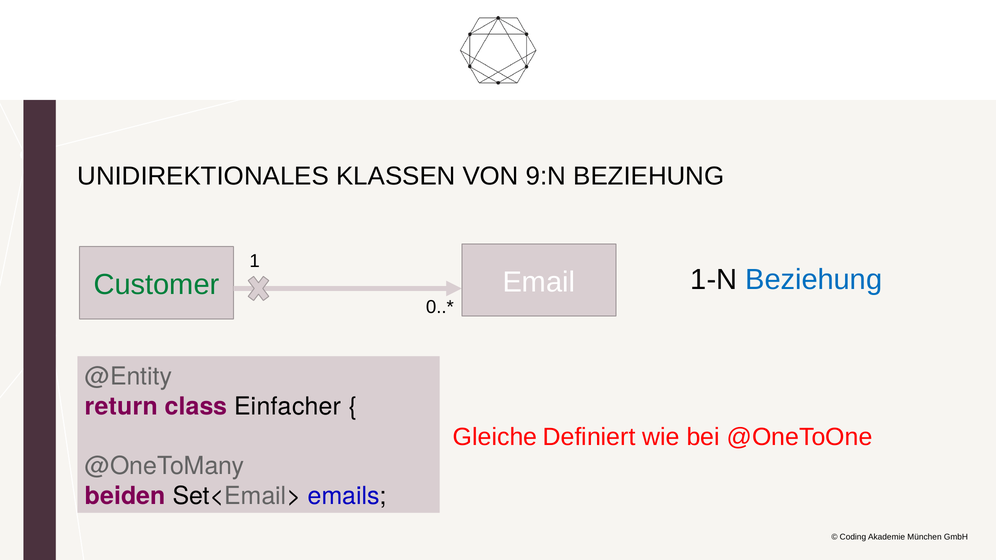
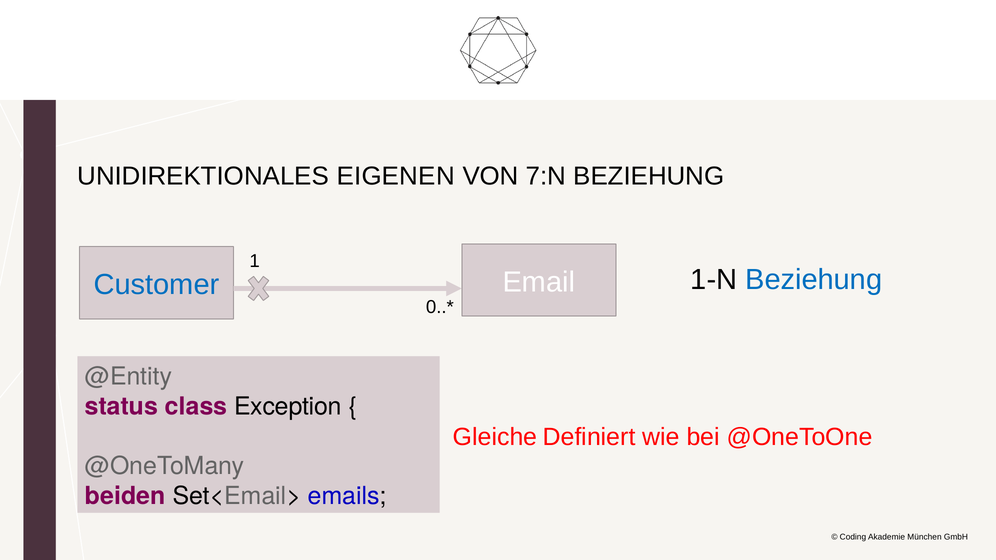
KLASSEN: KLASSEN -> EIGENEN
9:N: 9:N -> 7:N
Customer colour: green -> blue
return: return -> status
Einfacher: Einfacher -> Exception
